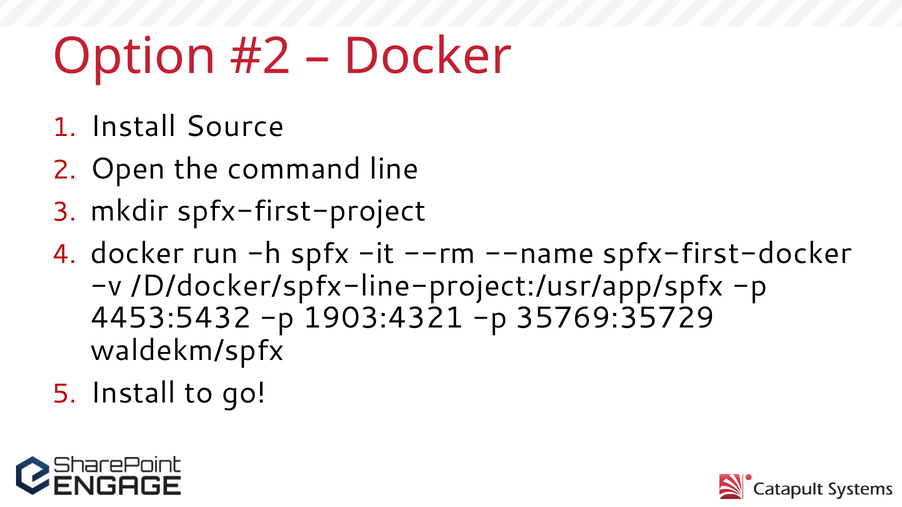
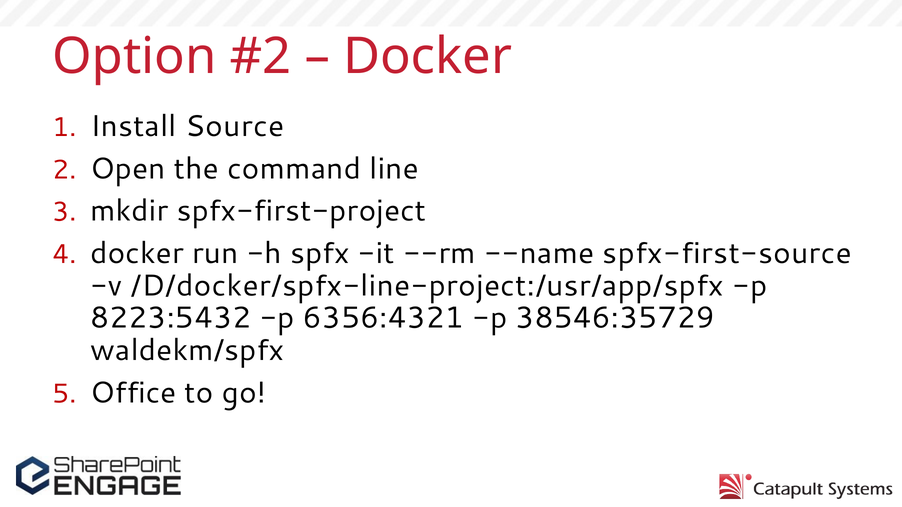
spfx-first-docker: spfx-first-docker -> spfx-first-source
4453:5432: 4453:5432 -> 8223:5432
1903:4321: 1903:4321 -> 6356:4321
35769:35729: 35769:35729 -> 38546:35729
Install at (133, 393): Install -> Office
